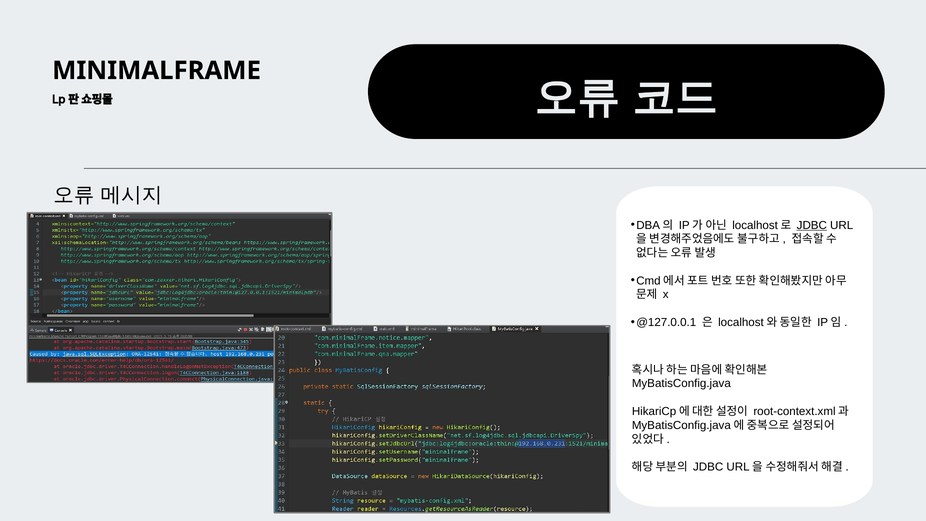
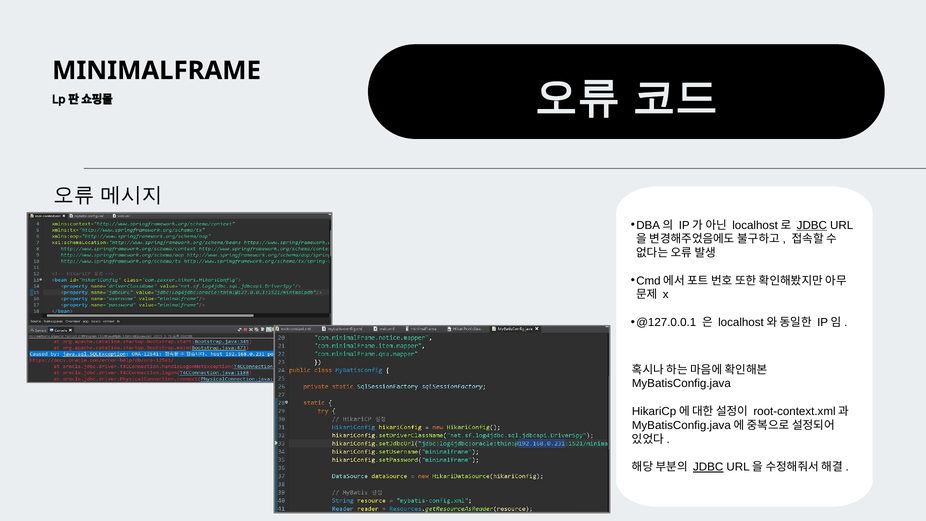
JDBC at (708, 467) underline: none -> present
